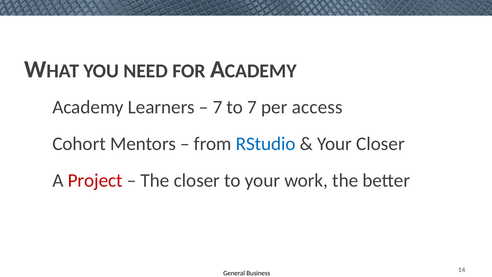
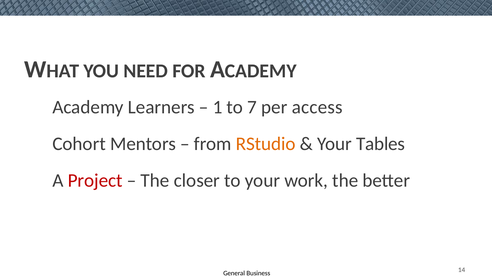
7 at (218, 107): 7 -> 1
RStudio colour: blue -> orange
Your Closer: Closer -> Tables
